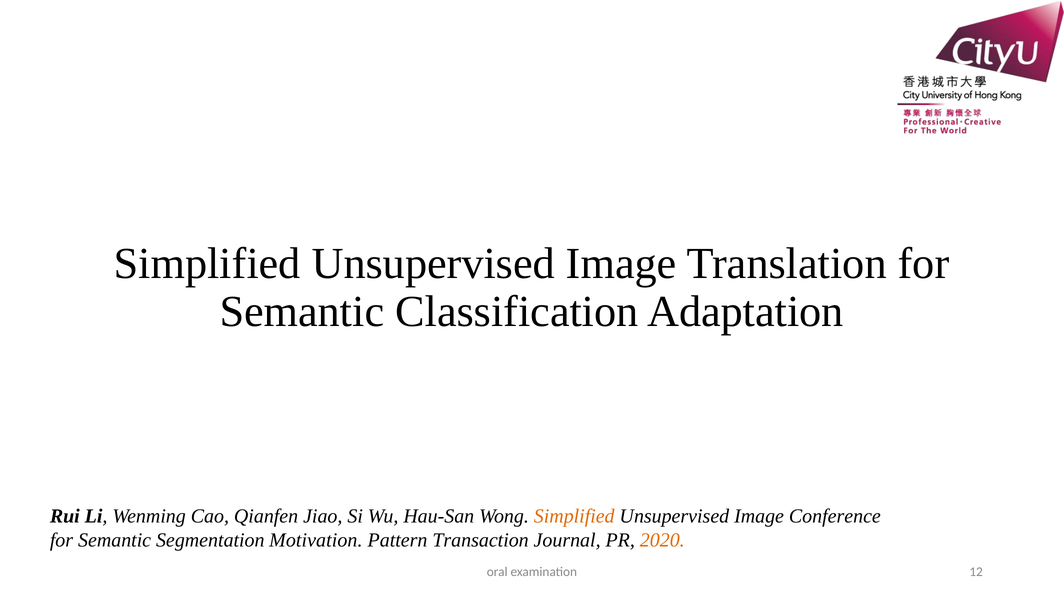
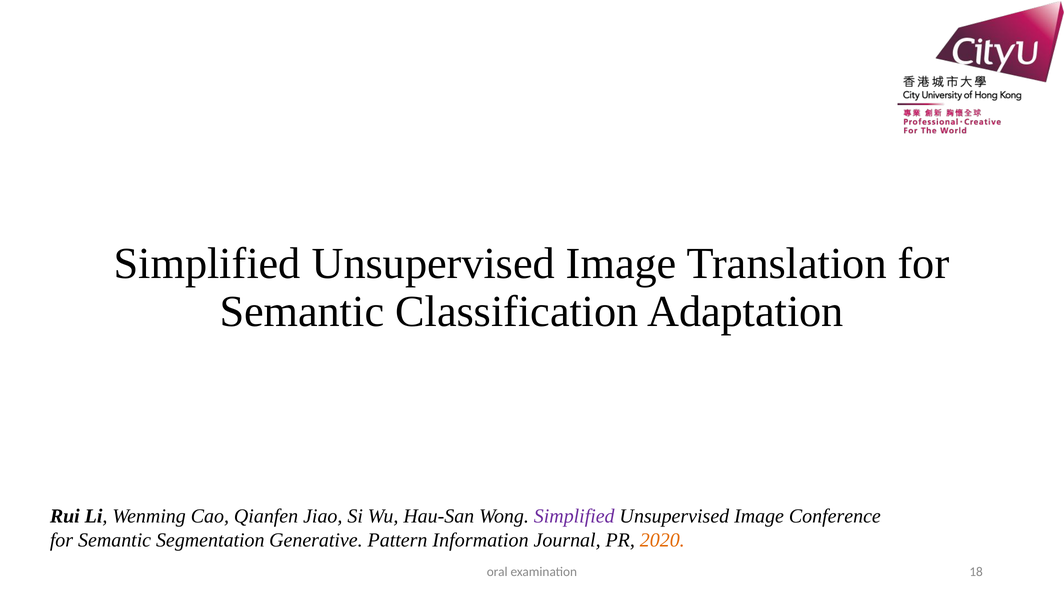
Simplified at (574, 516) colour: orange -> purple
Motivation: Motivation -> Generative
Transaction: Transaction -> Information
12: 12 -> 18
